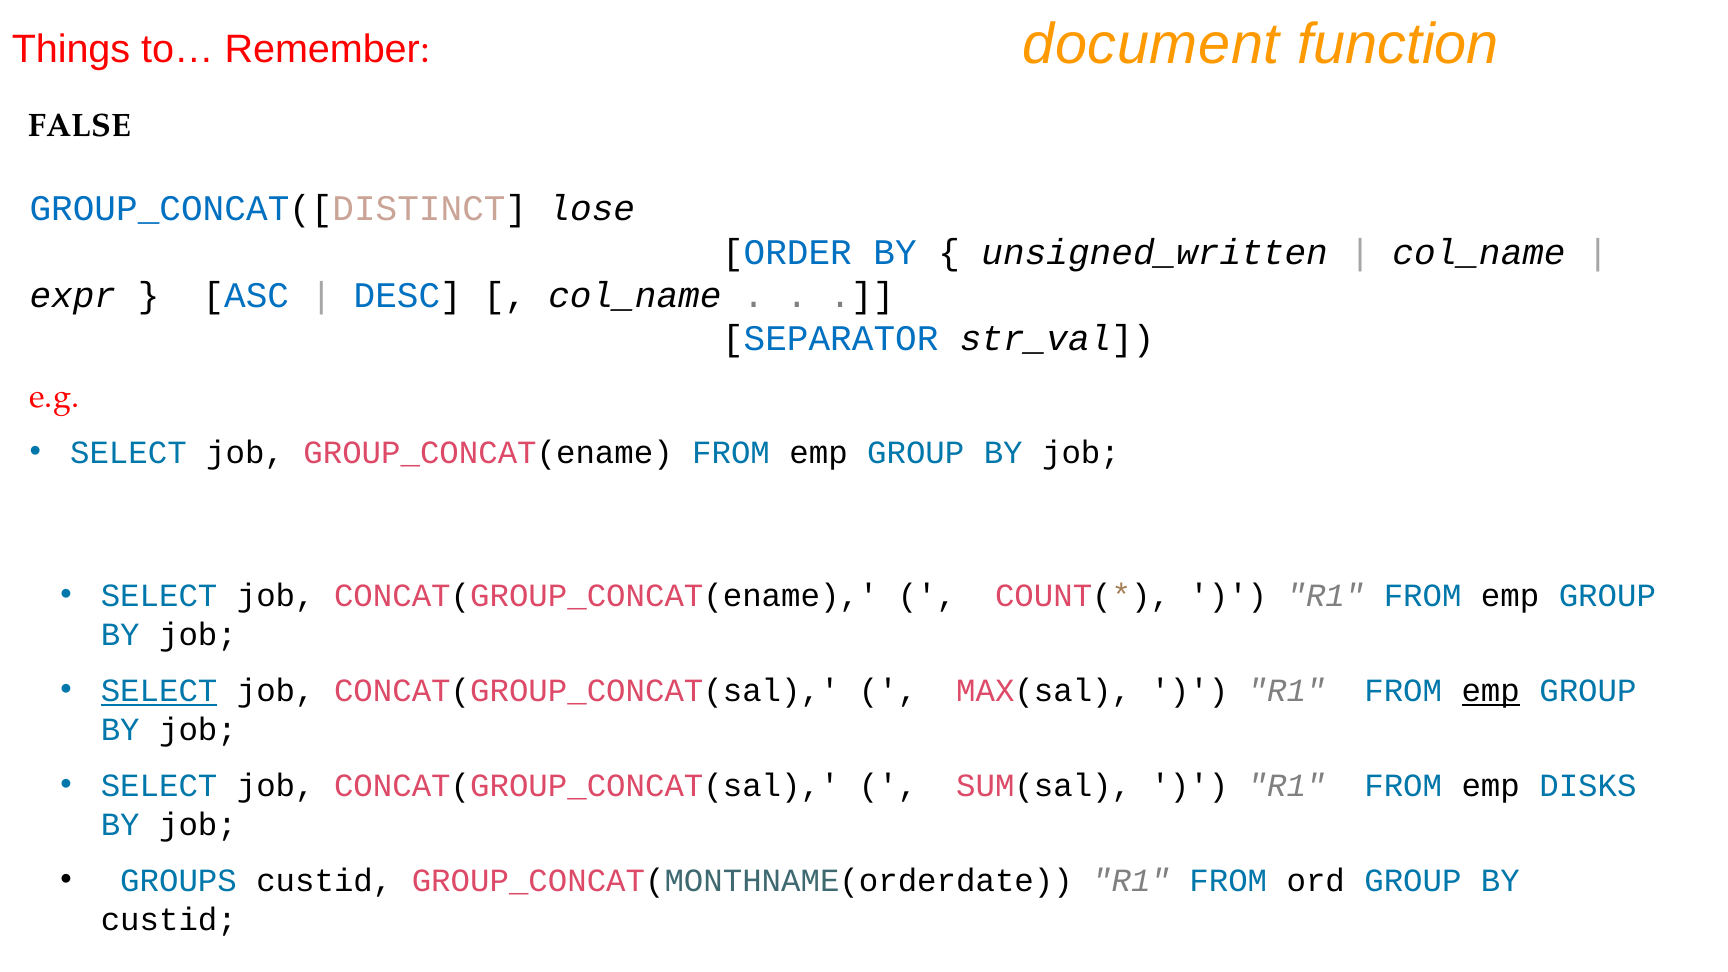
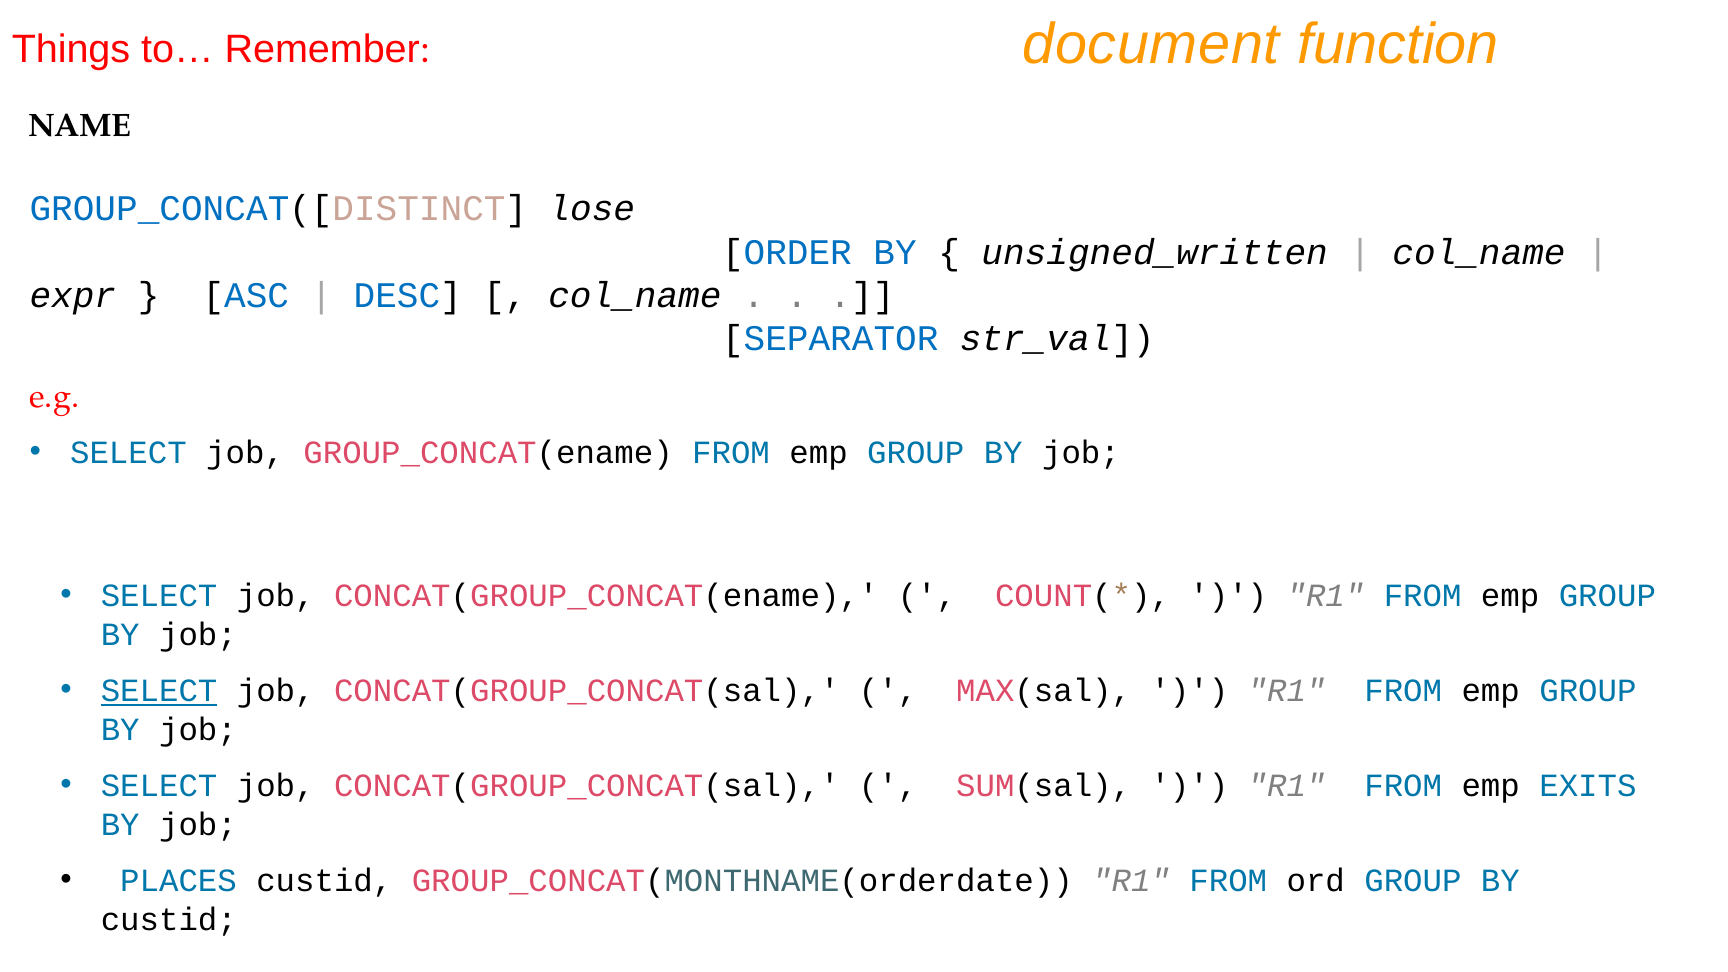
FALSE: FALSE -> NAME
emp at (1491, 691) underline: present -> none
DISKS: DISKS -> EXITS
GROUPS: GROUPS -> PLACES
